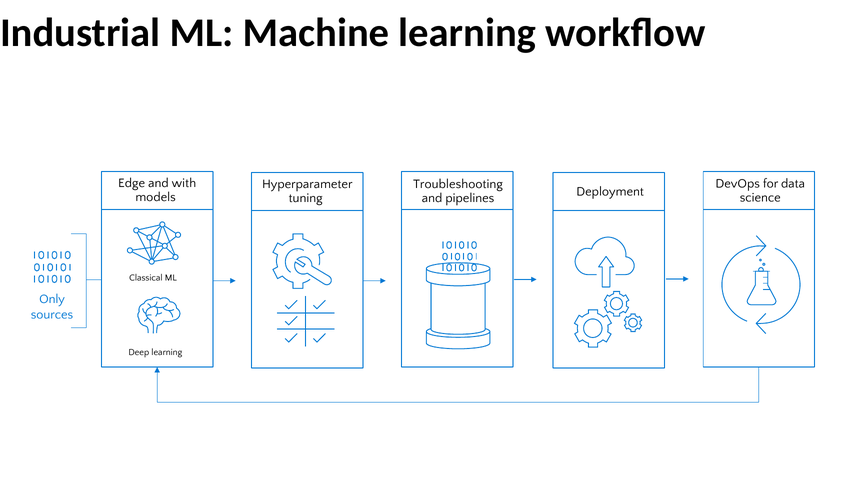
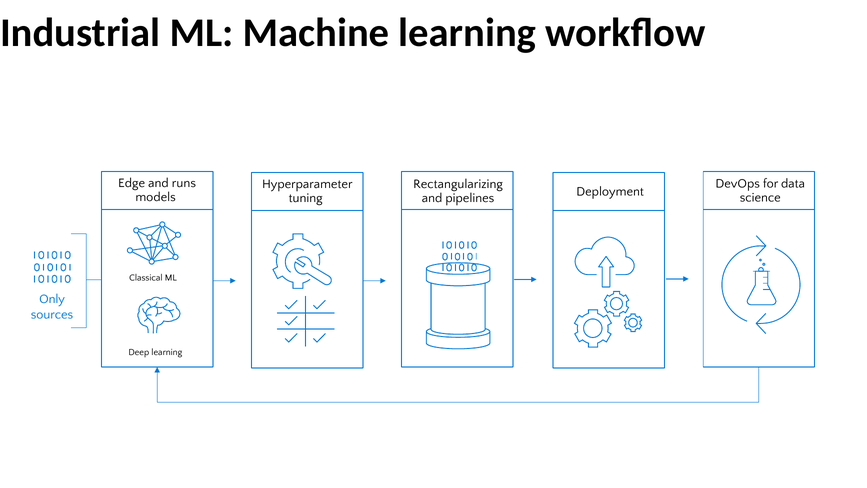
with: with -> runs
Troubleshooting: Troubleshooting -> Rectangularizing
